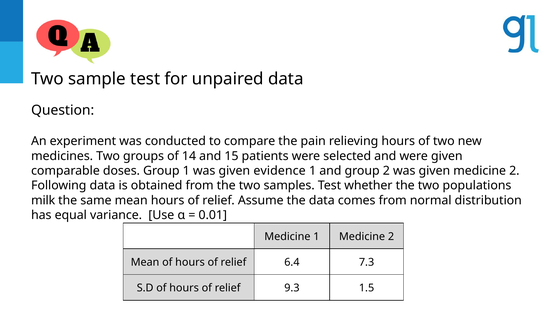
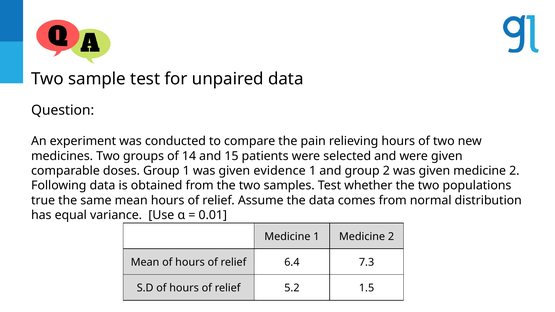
milk: milk -> true
9.3: 9.3 -> 5.2
